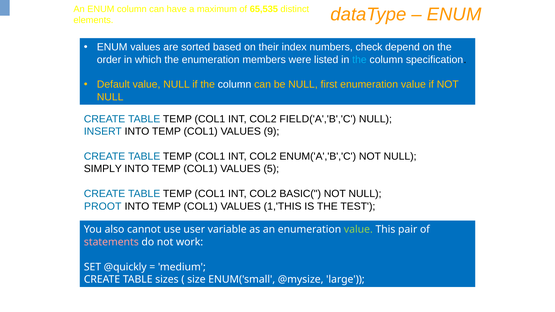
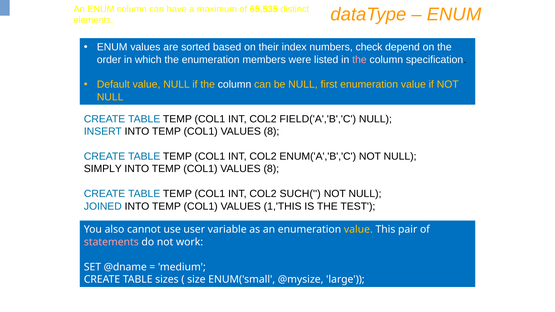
the at (359, 60) colour: light blue -> pink
9 at (272, 131): 9 -> 8
5 at (271, 169): 5 -> 8
BASIC(: BASIC( -> SUCH(
PROOT: PROOT -> JOINED
value at (358, 230) colour: light green -> yellow
@quickly: @quickly -> @dname
